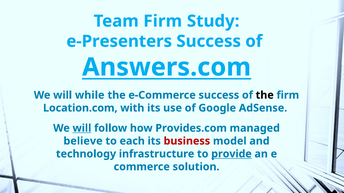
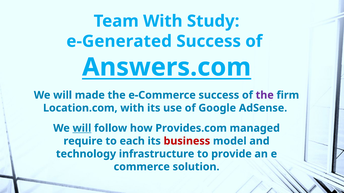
Team Firm: Firm -> With
e-Presenters: e-Presenters -> e-Generated
while: while -> made
the at (265, 95) colour: black -> purple
believe: believe -> require
provide underline: present -> none
